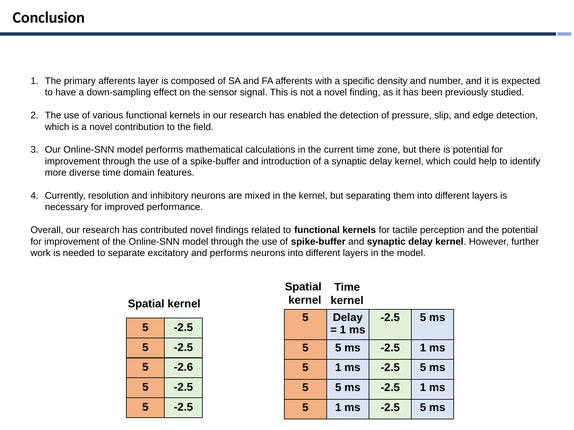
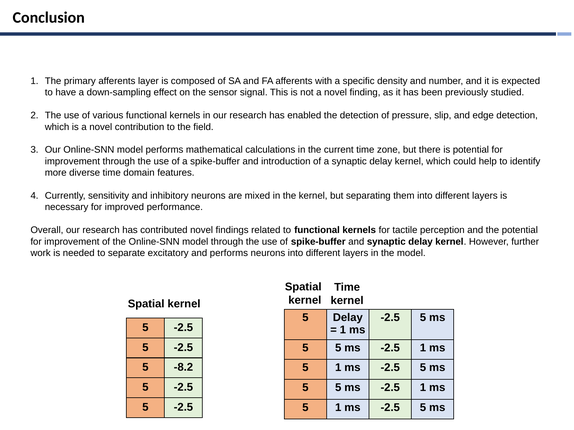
resolution: resolution -> sensitivity
-2.6: -2.6 -> -8.2
